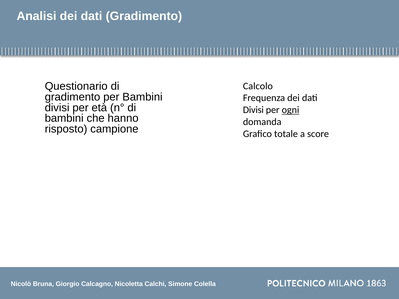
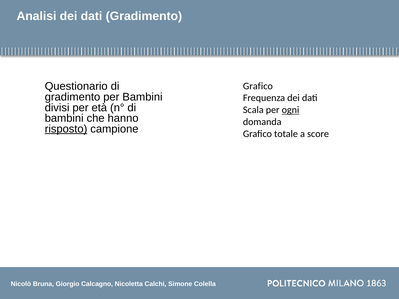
Calcolo at (258, 86): Calcolo -> Grafico
Divisi at (253, 110): Divisi -> Scala
risposto underline: none -> present
